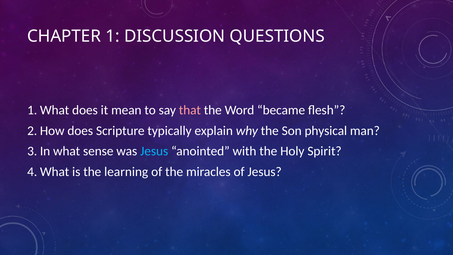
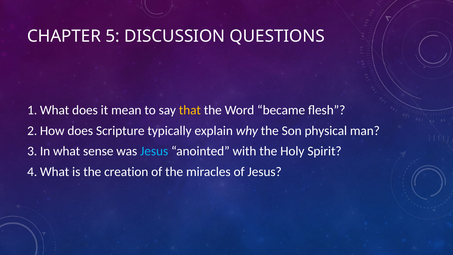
1: 1 -> 5
that colour: pink -> yellow
learning: learning -> creation
